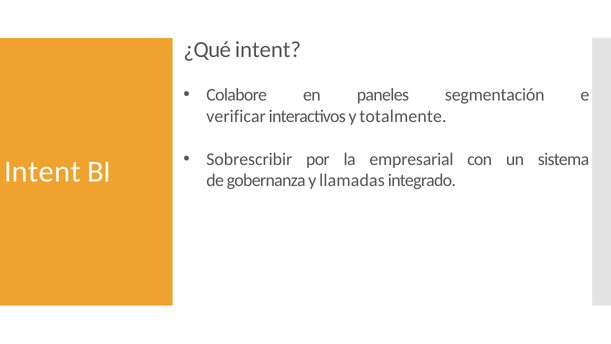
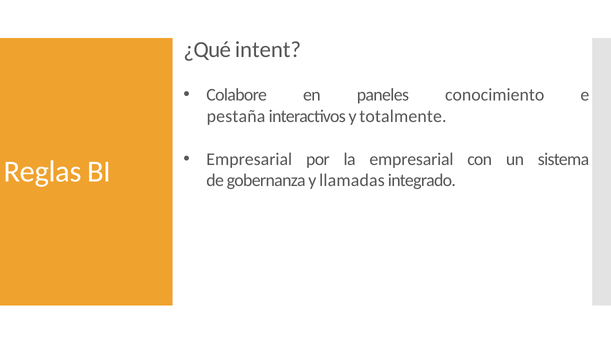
segmentación: segmentación -> conocimiento
verificar: verificar -> pestaña
Sobrescribir at (249, 159): Sobrescribir -> Empresarial
Intent at (42, 171): Intent -> Reglas
